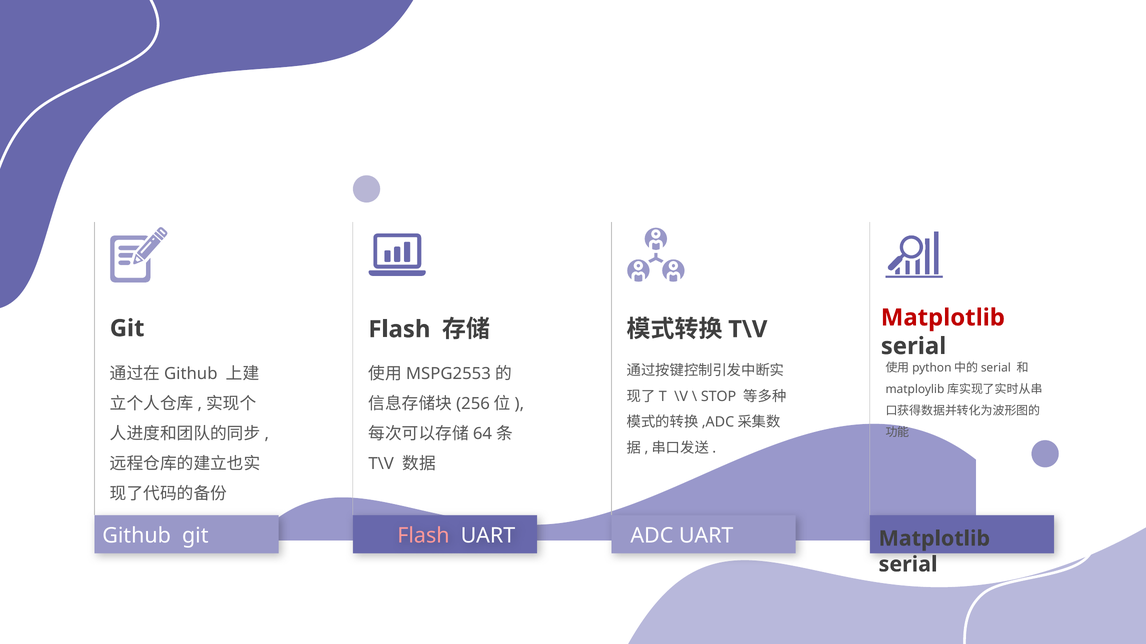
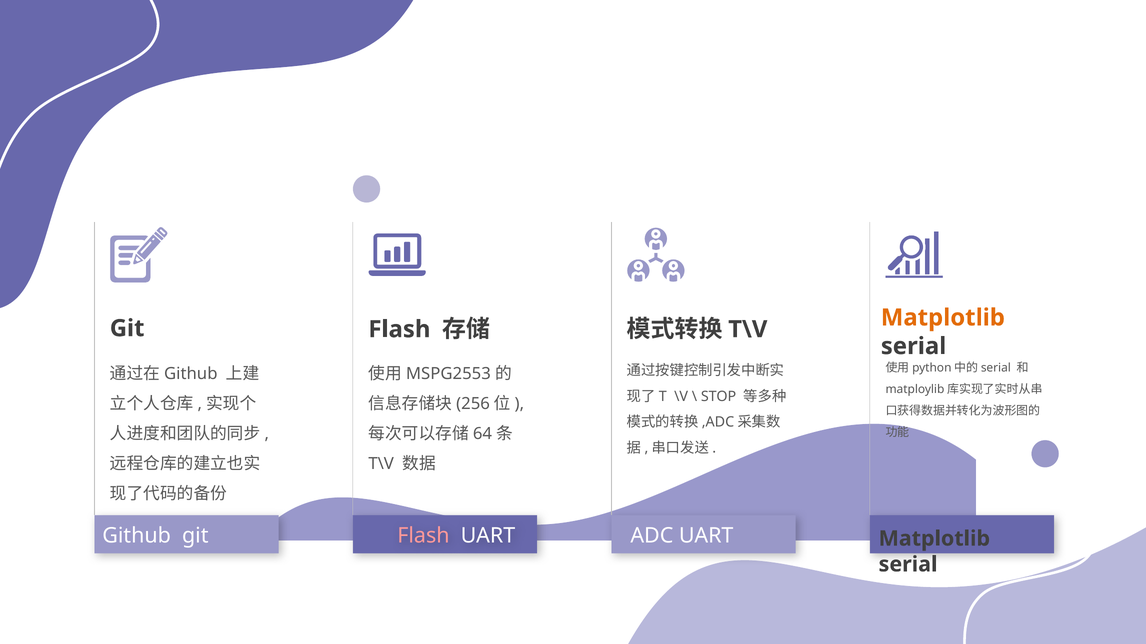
Matplotlib at (943, 318) colour: red -> orange
